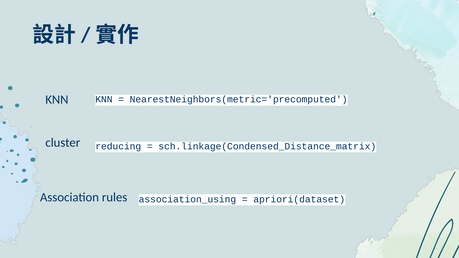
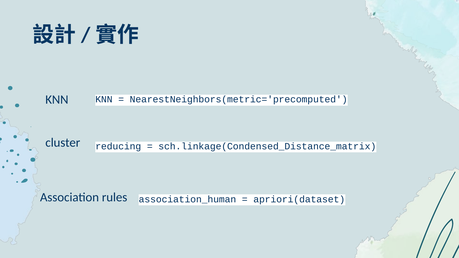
association_using: association_using -> association_human
